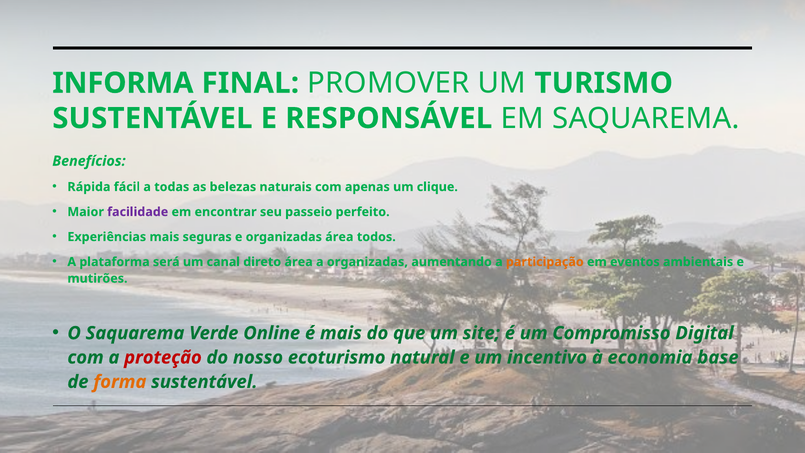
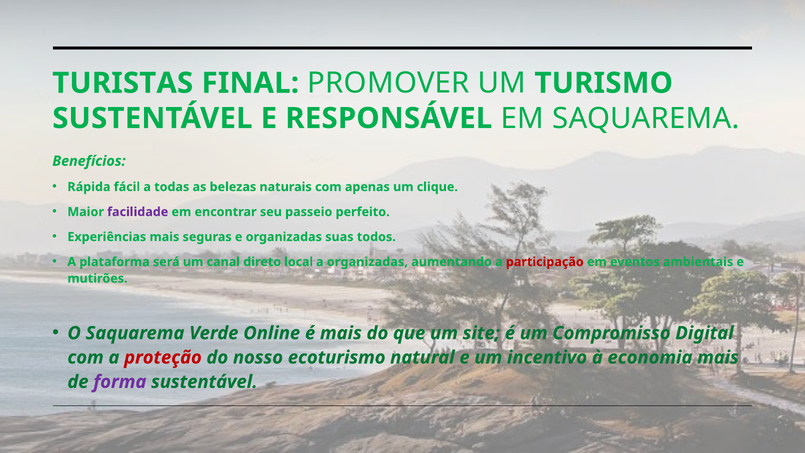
INFORMA: INFORMA -> TURISTAS
organizadas área: área -> suas
direto área: área -> local
participação colour: orange -> red
economia base: base -> mais
forma colour: orange -> purple
